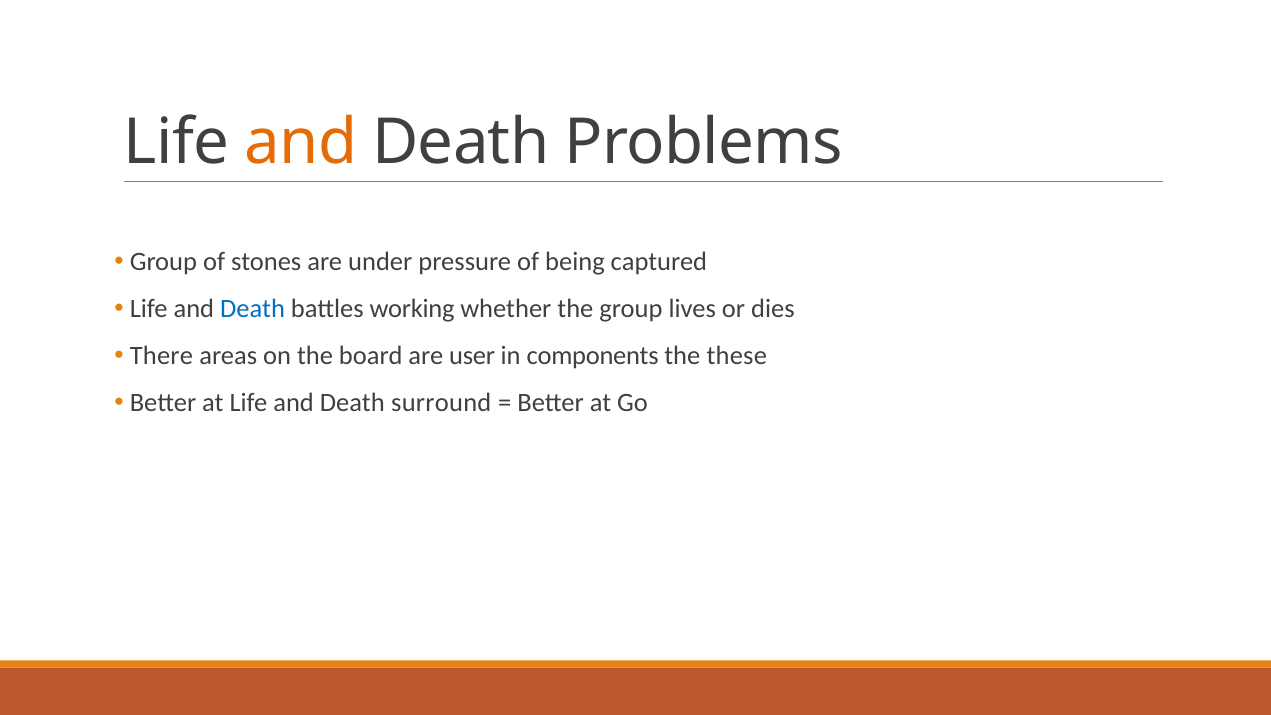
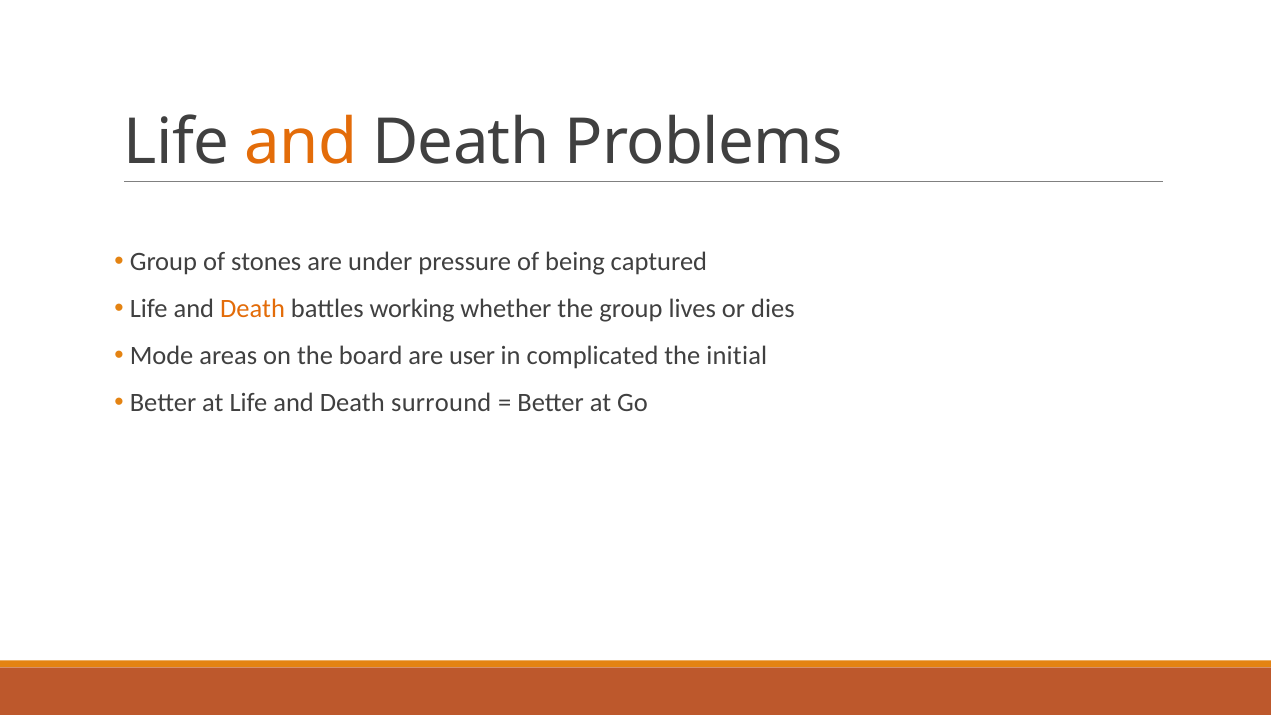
Death at (253, 309) colour: blue -> orange
There: There -> Mode
components: components -> complicated
these: these -> initial
